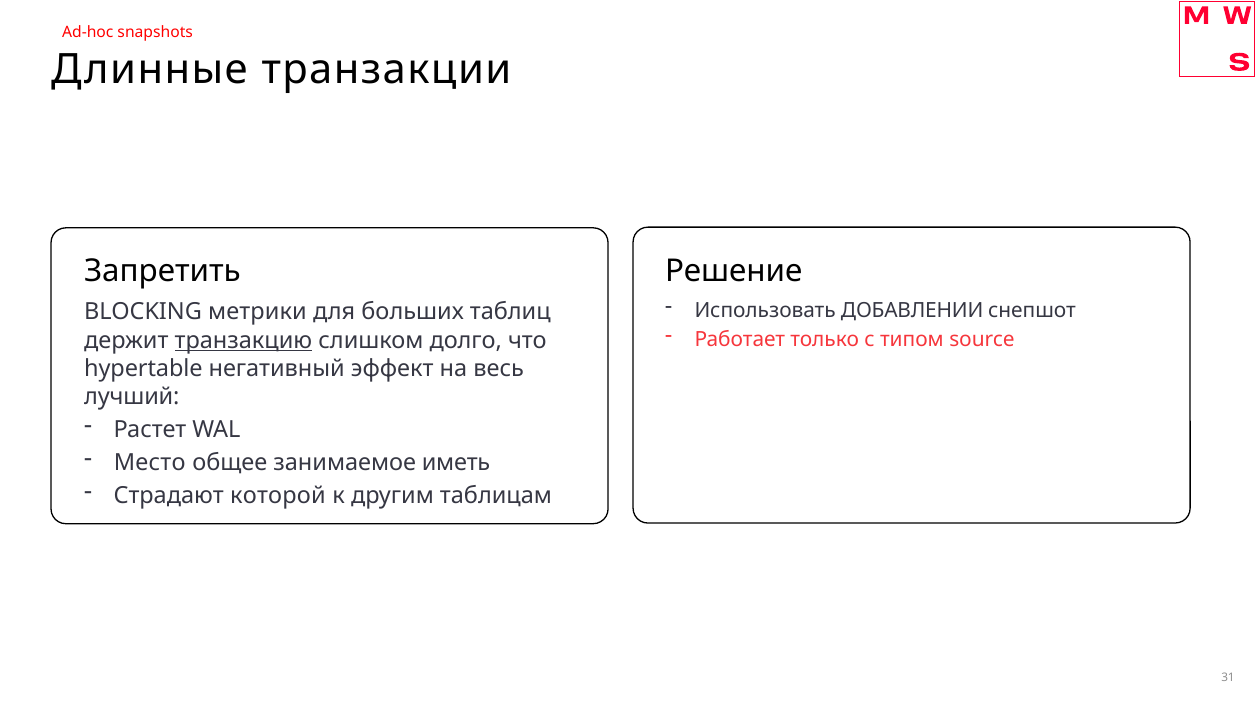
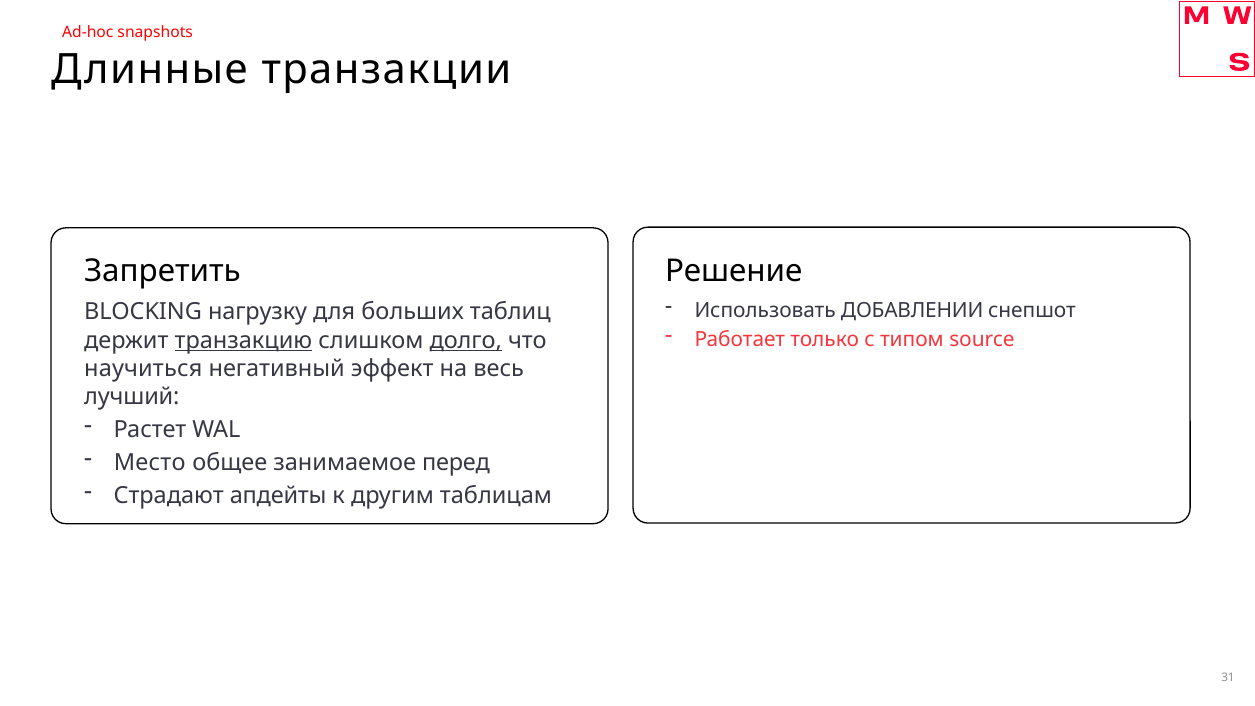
метрики: метрики -> нагрузку
долго underline: none -> present
hypertable: hypertable -> научиться
иметь: иметь -> перед
которой: которой -> апдейты
